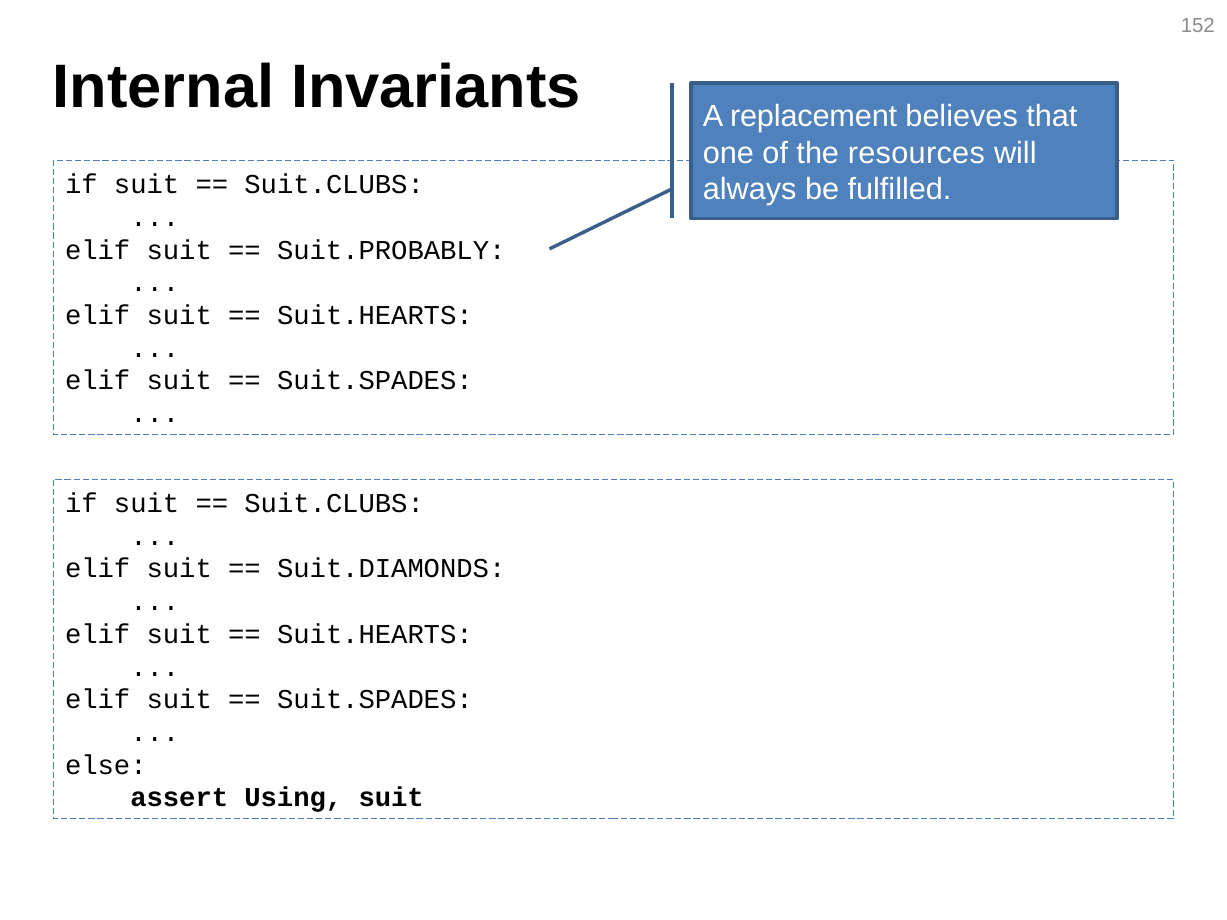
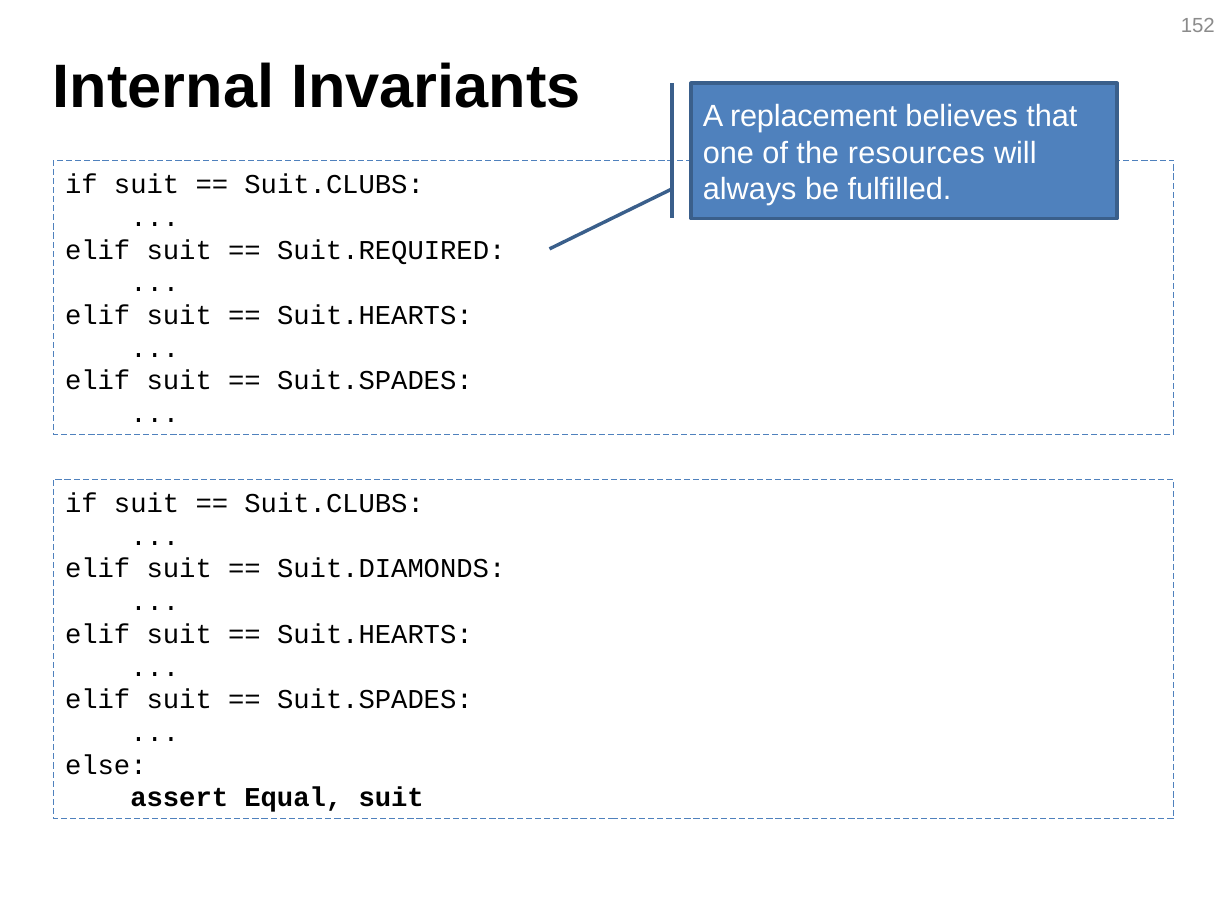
Suit.PROBABLY: Suit.PROBABLY -> Suit.REQUIRED
Using: Using -> Equal
